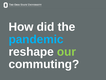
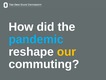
our colour: light green -> yellow
